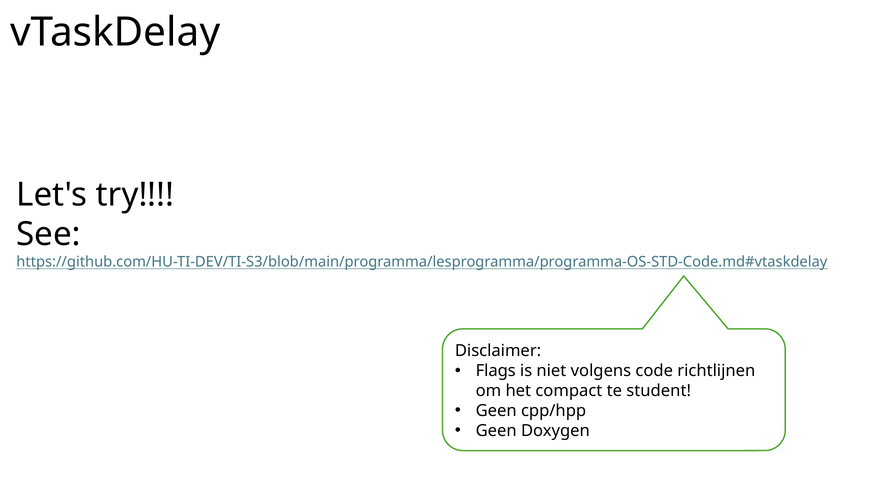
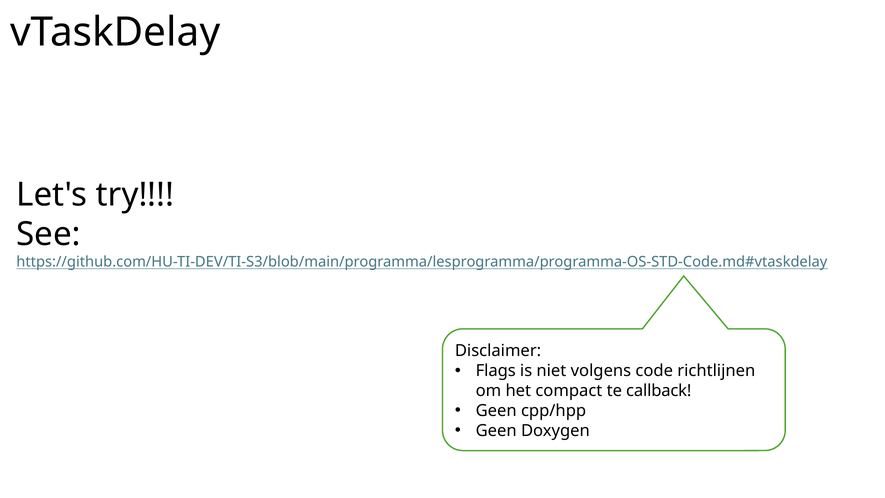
student: student -> callback
